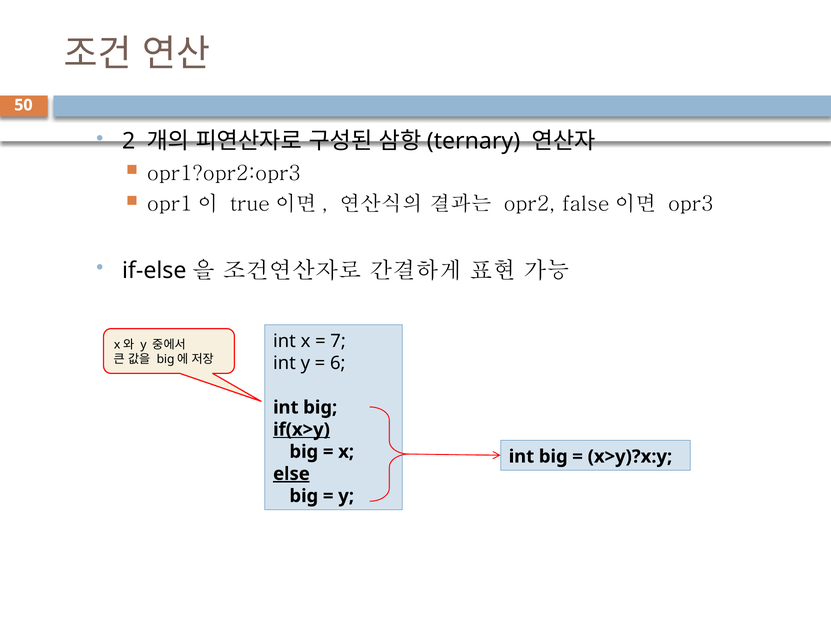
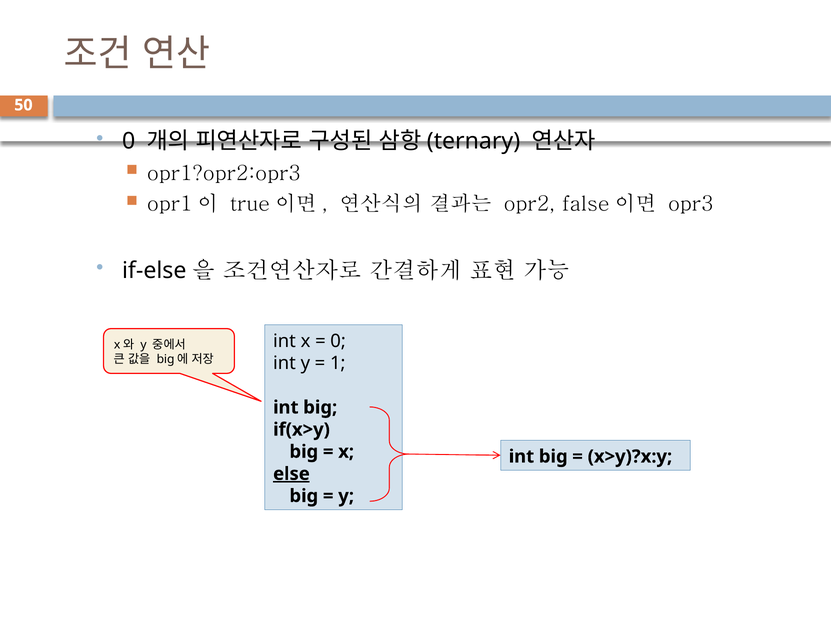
2 at (129, 141): 2 -> 0
7 at (338, 341): 7 -> 0
6: 6 -> 1
if(x>y underline: present -> none
